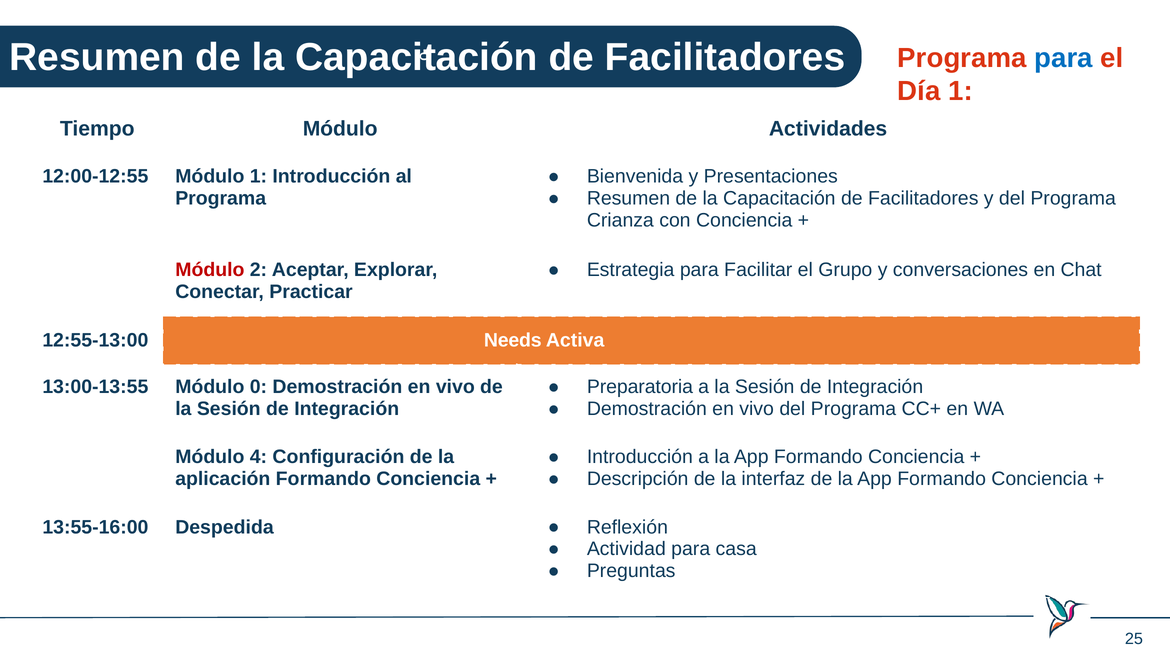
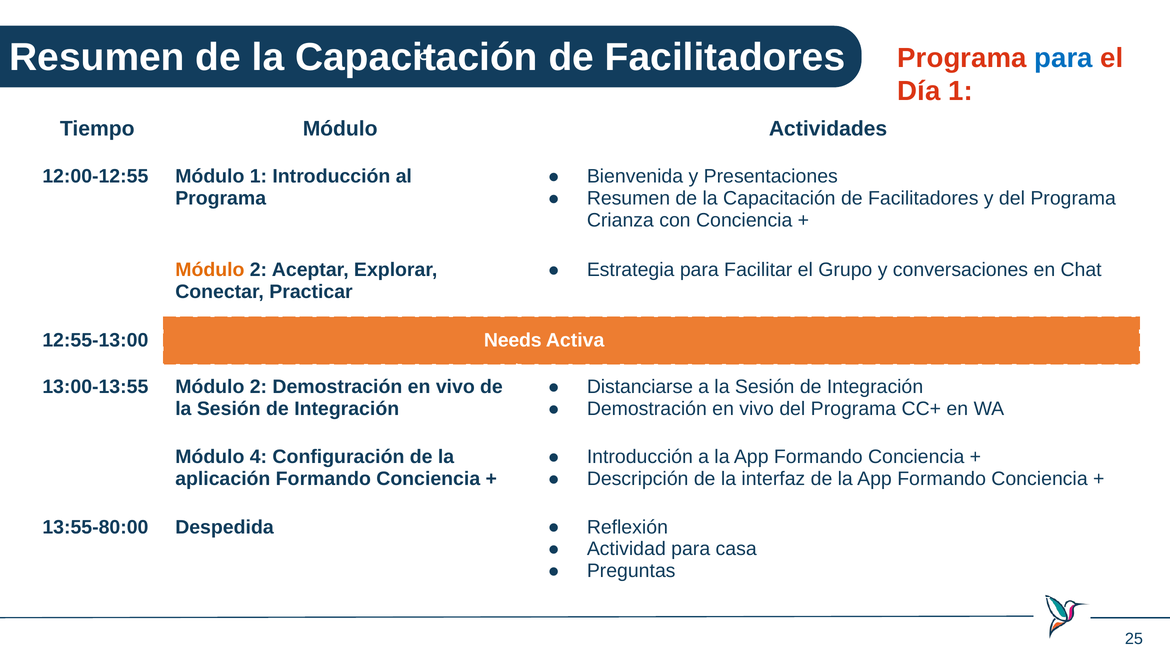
Módulo at (210, 270) colour: red -> orange
13:00-13:55 Módulo 0: 0 -> 2
Preparatoria: Preparatoria -> Distanciarse
13:55-16:00: 13:55-16:00 -> 13:55-80:00
